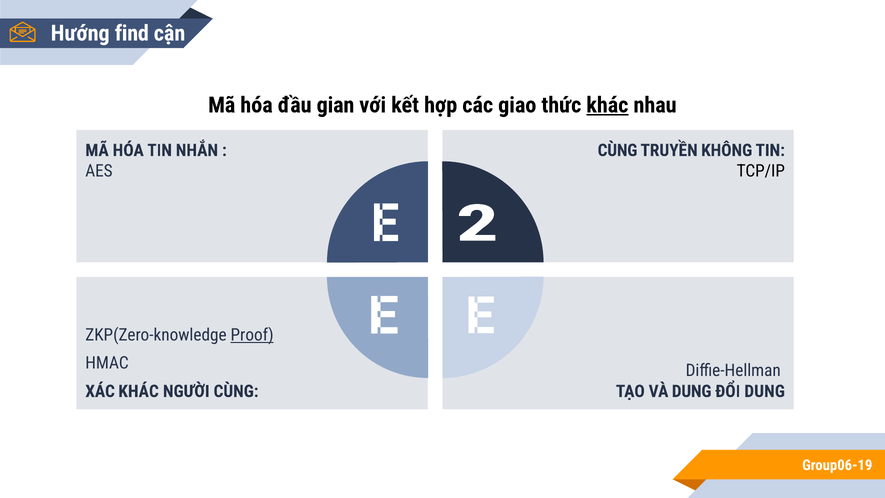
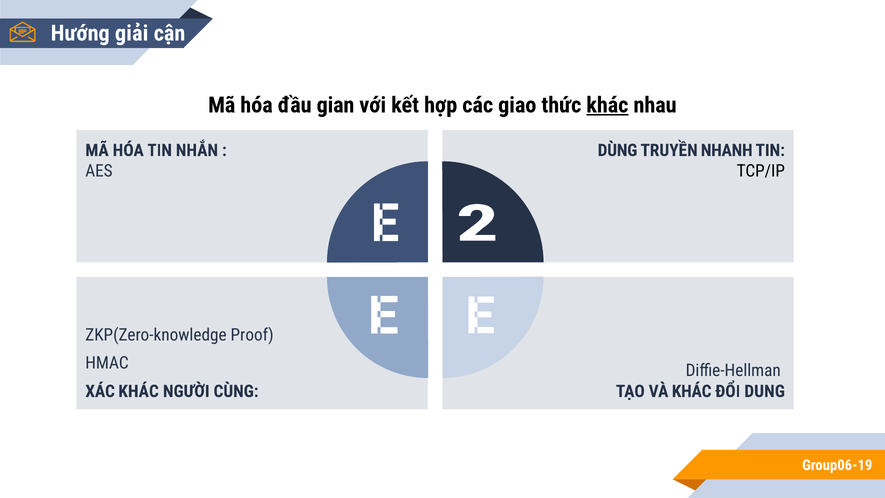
find: find -> giải
CÙNG at (618, 150): CÙNG -> DÙNG
KHÔNG: KHÔNG -> NHANH
Proof underline: present -> none
VÀ DUNG: DUNG -> KHÁC
